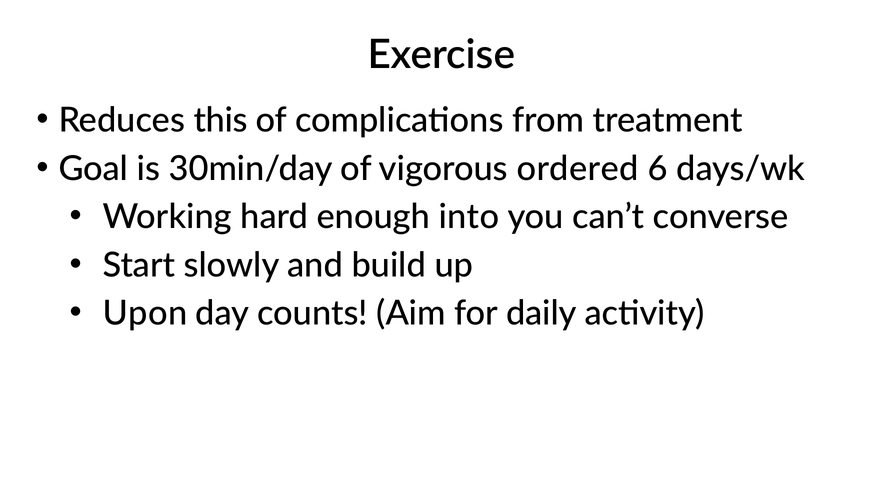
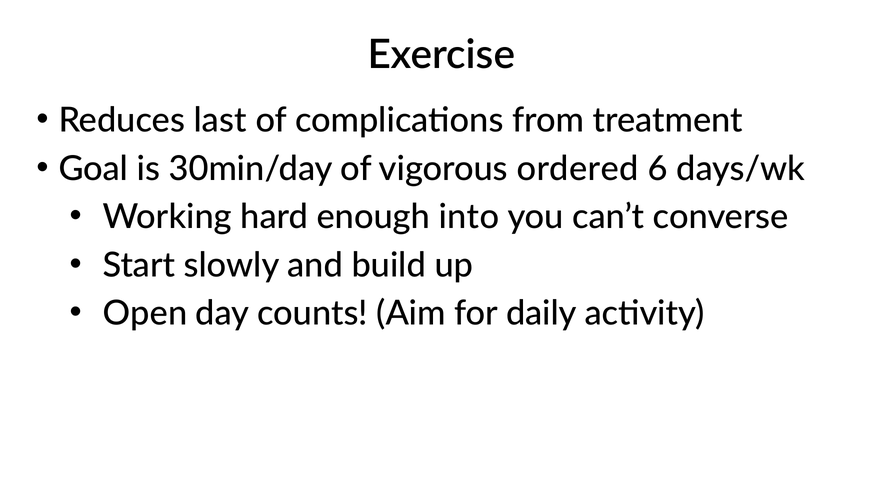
this: this -> last
Upon: Upon -> Open
